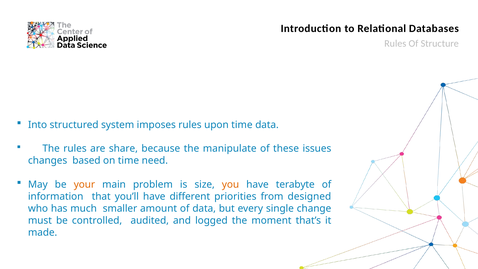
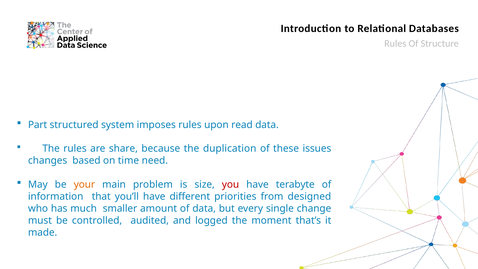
Into: Into -> Part
upon time: time -> read
manipulate: manipulate -> duplication
you colour: orange -> red
